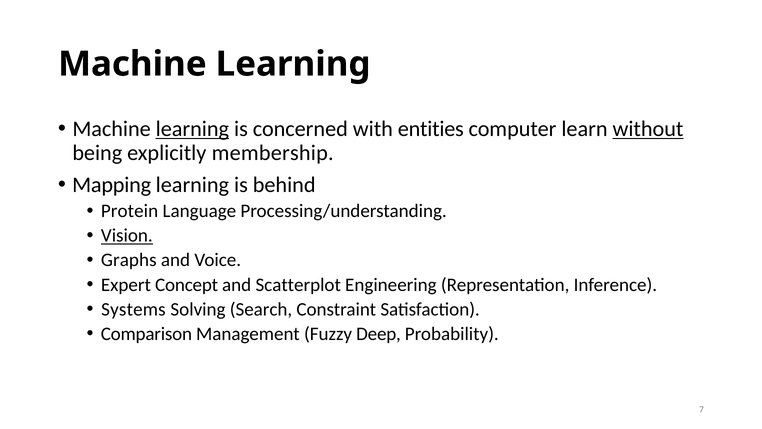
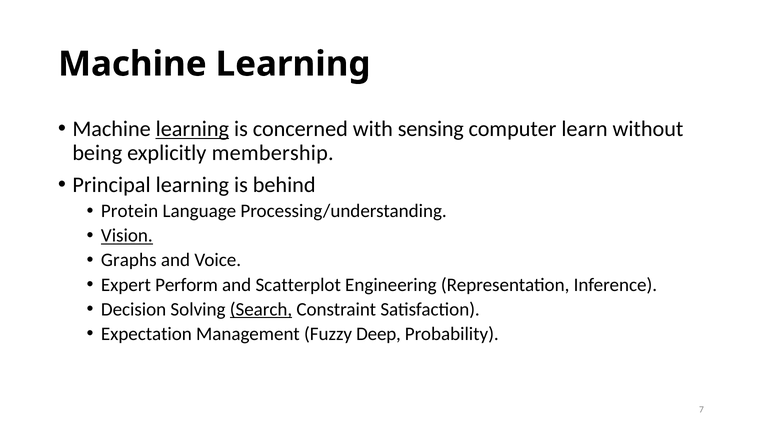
entities: entities -> sensing
without underline: present -> none
Mapping: Mapping -> Principal
Concept: Concept -> Perform
Systems: Systems -> Decision
Search underline: none -> present
Comparison: Comparison -> Expectation
